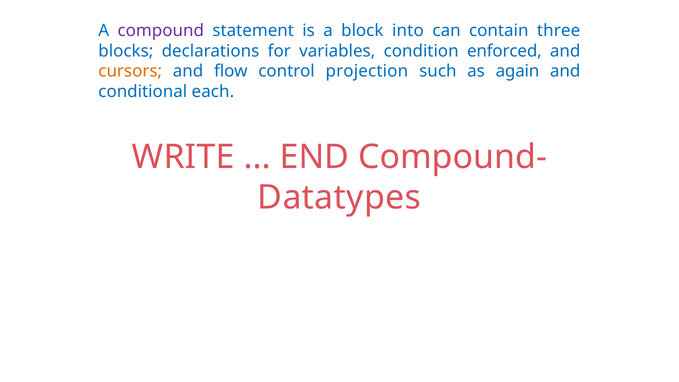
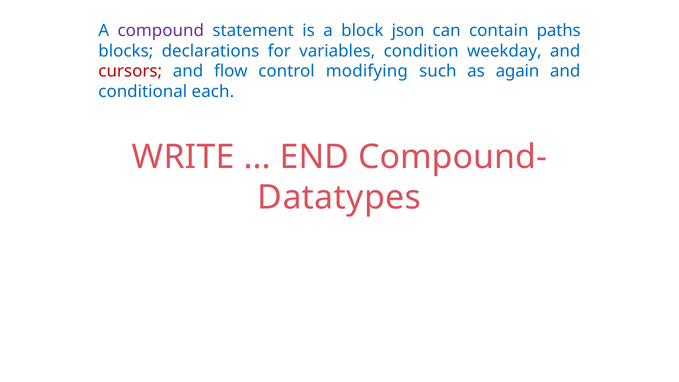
into: into -> json
three: three -> paths
enforced: enforced -> weekday
cursors colour: orange -> red
projection: projection -> modifying
